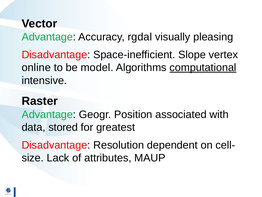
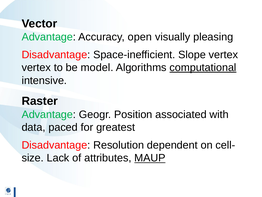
rgdal: rgdal -> open
online at (36, 67): online -> vertex
stored: stored -> paced
MAUP underline: none -> present
